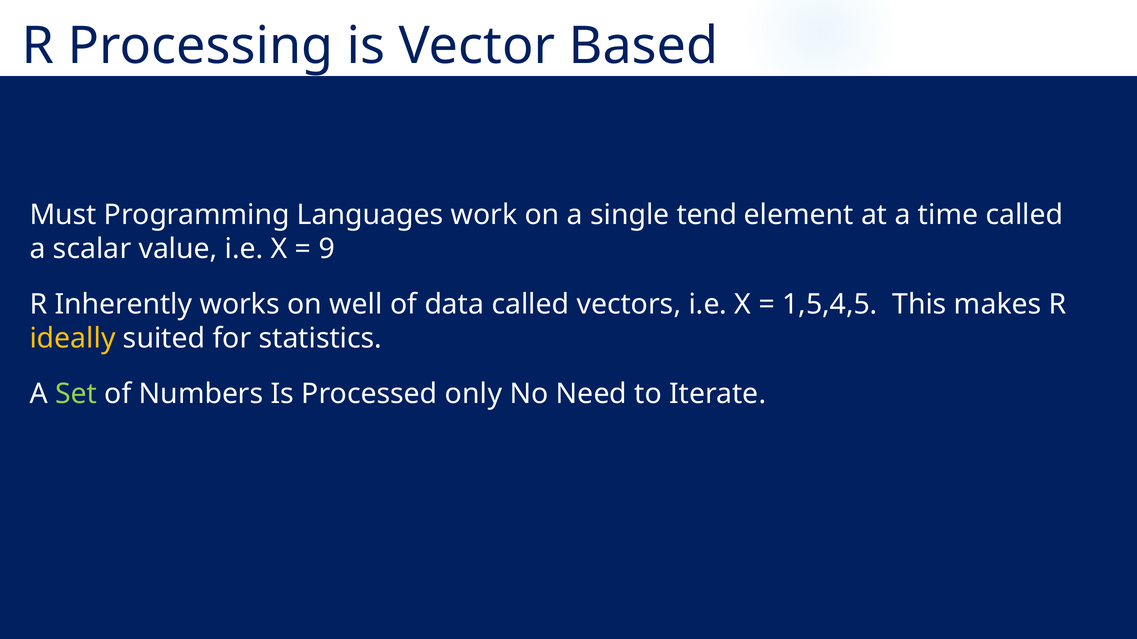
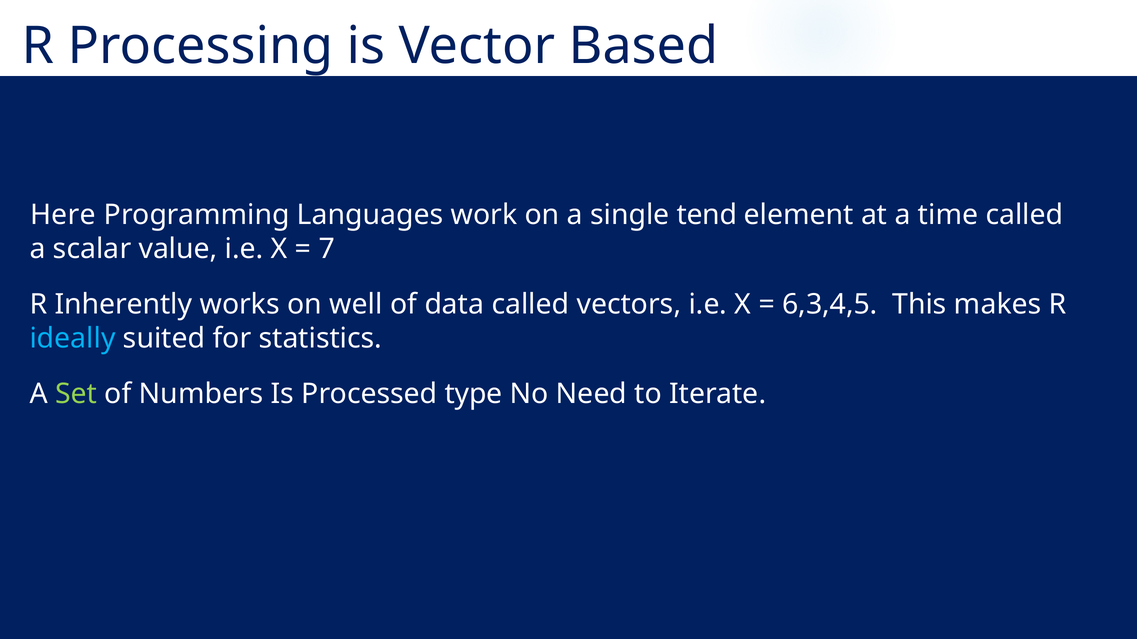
Must: Must -> Here
9: 9 -> 7
1,5,4,5: 1,5,4,5 -> 6,3,4,5
ideally colour: yellow -> light blue
only: only -> type
